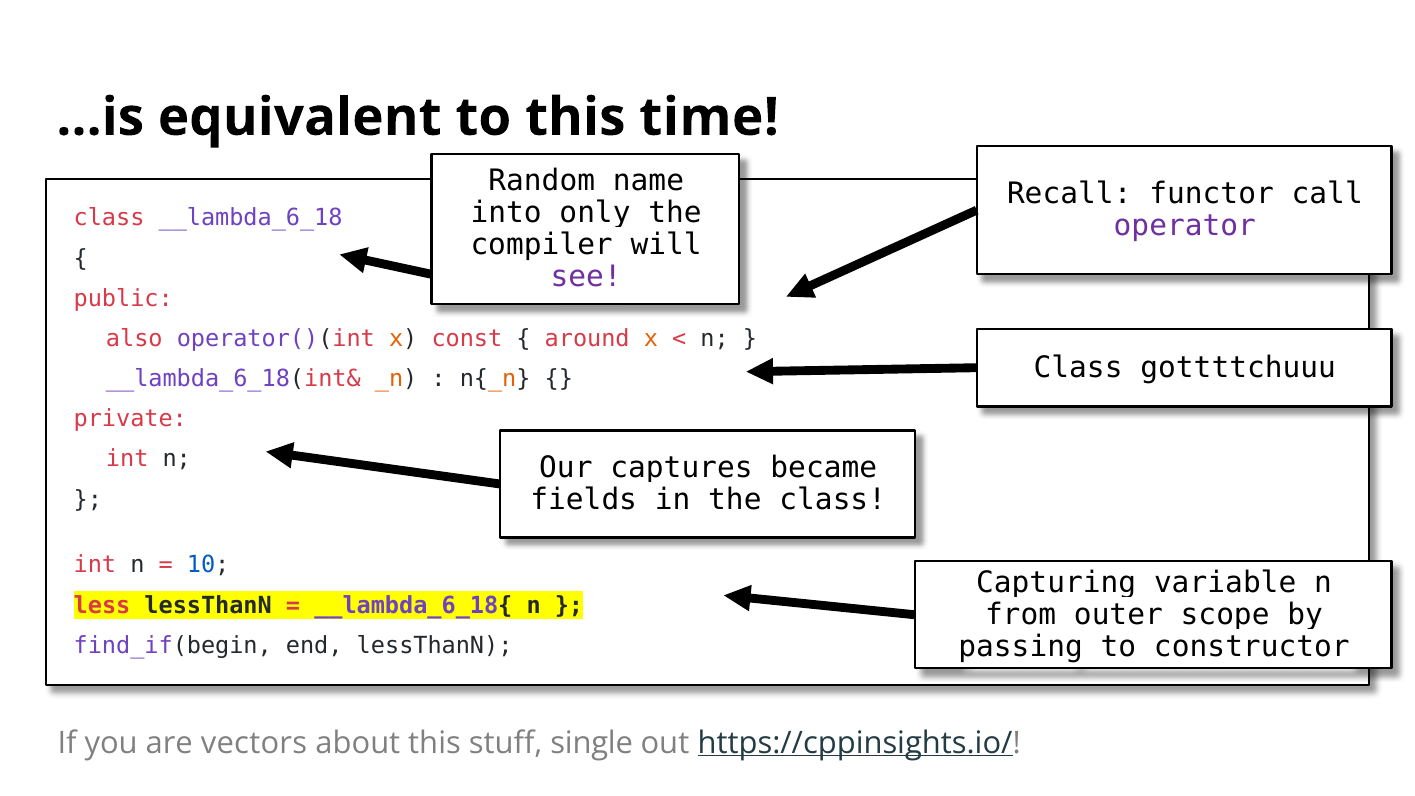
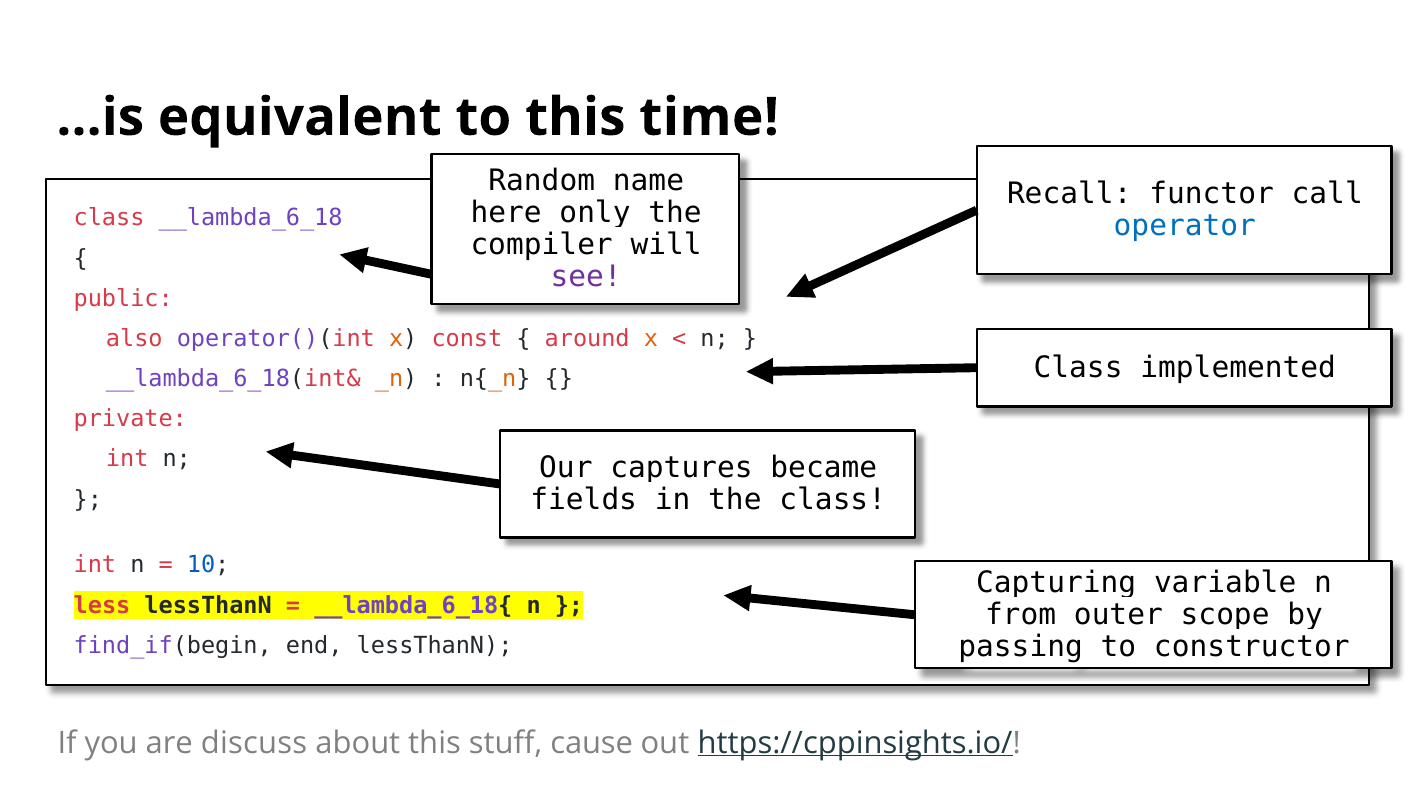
into: into -> here
operator colour: purple -> blue
gottttchuuu: gottttchuuu -> implemented
vectors: vectors -> discuss
single: single -> cause
